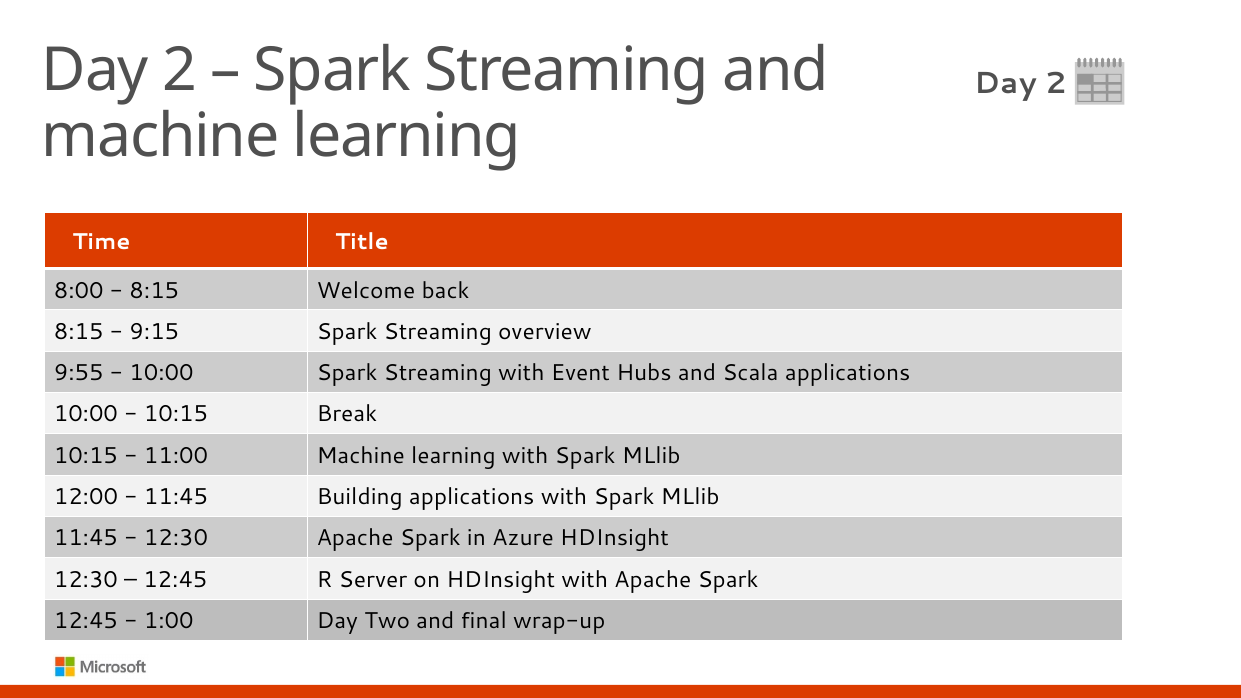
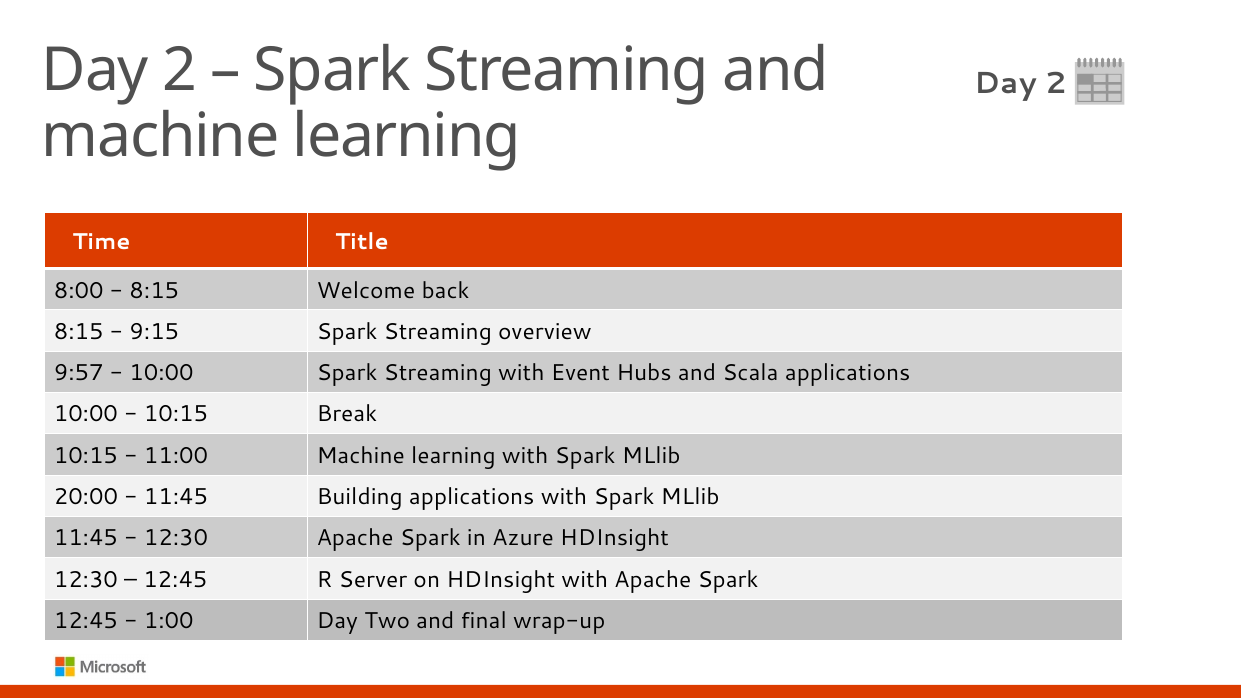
9:55: 9:55 -> 9:57
12:00: 12:00 -> 20:00
